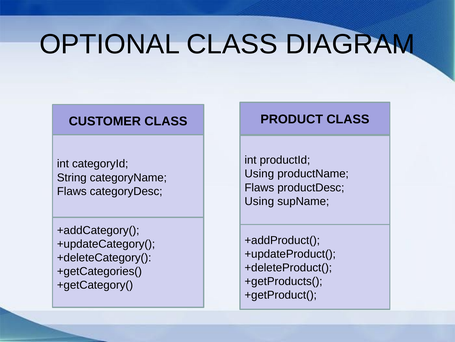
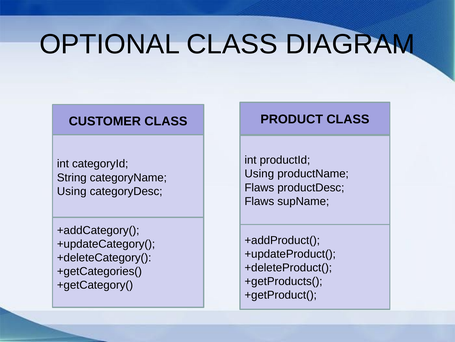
Flaws at (72, 191): Flaws -> Using
Using at (259, 201): Using -> Flaws
